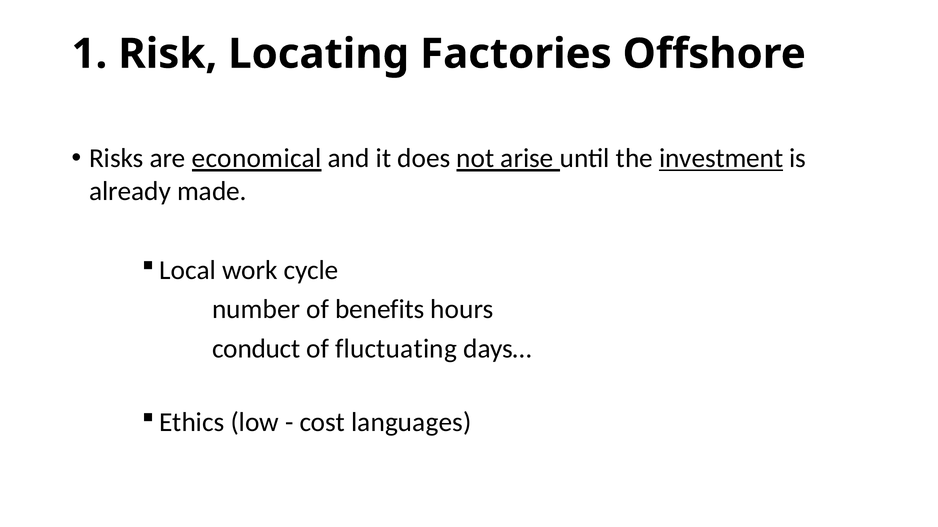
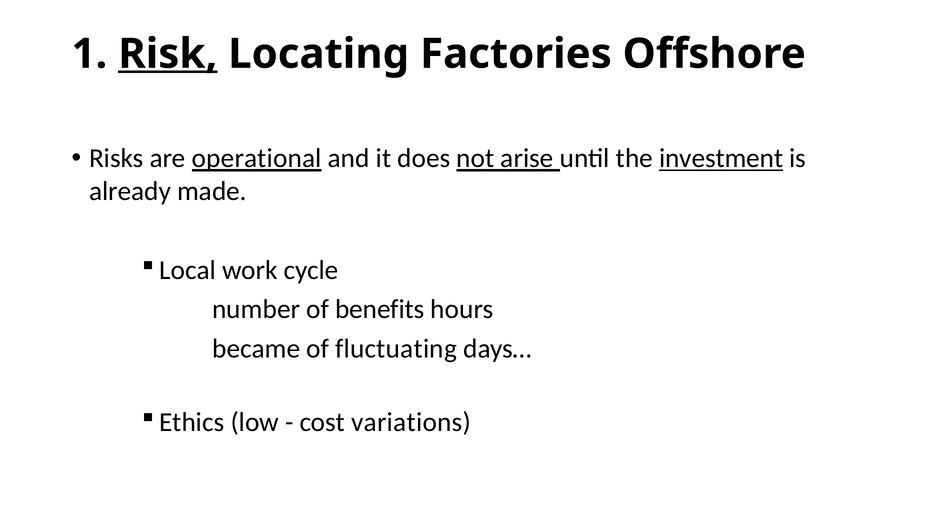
Risk underline: none -> present
economical: economical -> operational
conduct: conduct -> became
languages: languages -> variations
